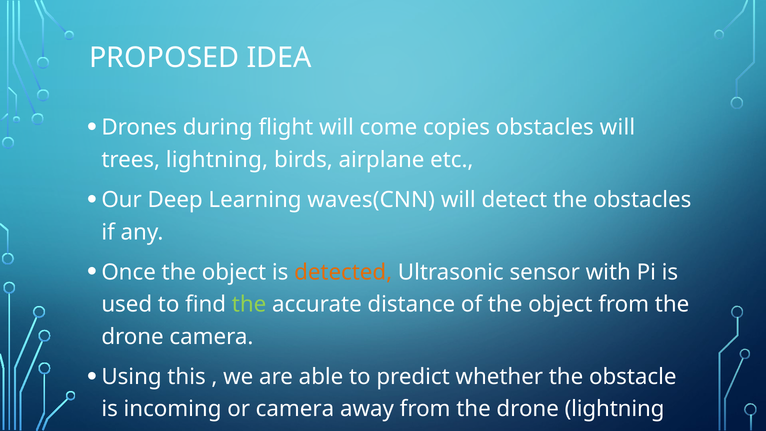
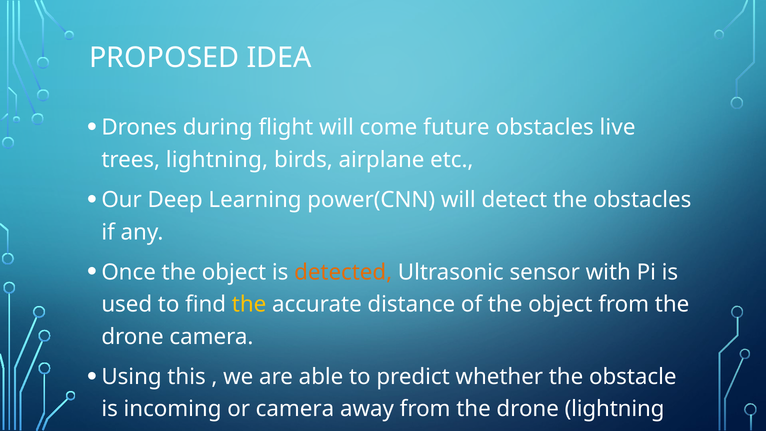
copies: copies -> future
obstacles will: will -> live
waves(CNN: waves(CNN -> power(CNN
the at (249, 304) colour: light green -> yellow
